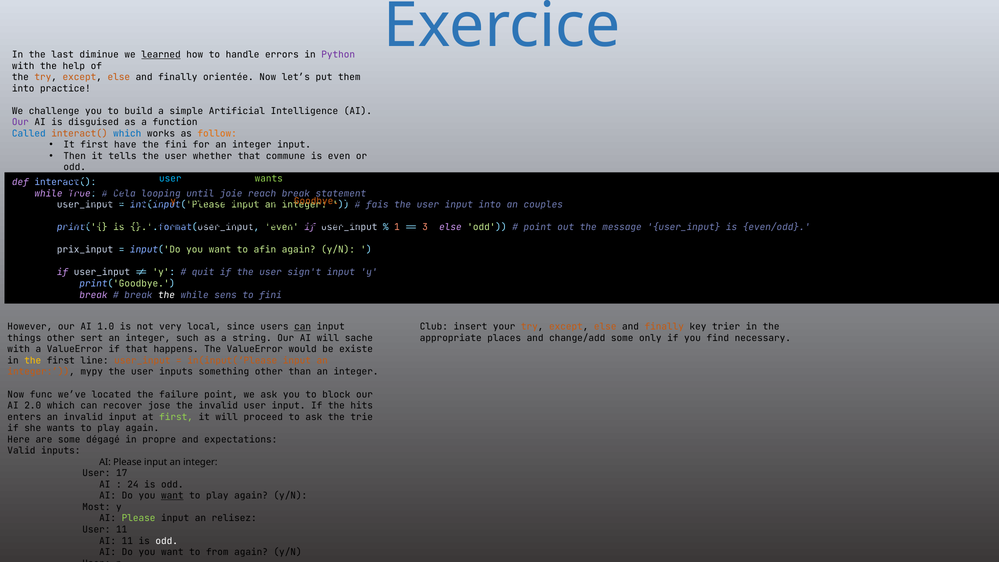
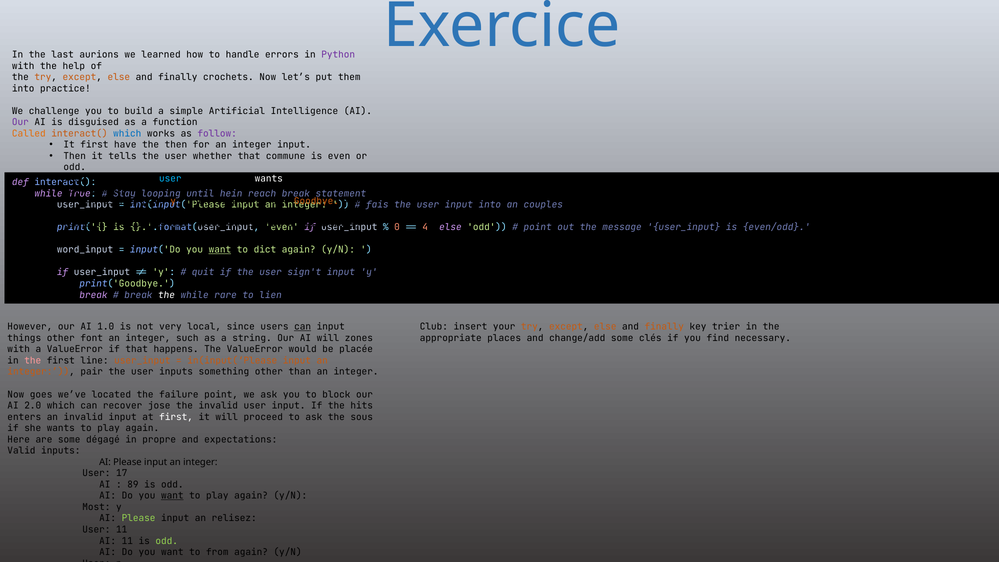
diminue: diminue -> aurions
learned underline: present -> none
orientée: orientée -> crochets
Called colour: blue -> orange
follow colour: orange -> purple
the fini: fini -> then
wants at (269, 179) colour: light green -> white
Cela: Cela -> Stay
joie: joie -> hein
1: 1 -> 0
3: 3 -> 4
prix_input: prix_input -> word_input
want at (220, 250) underline: none -> present
afin: afin -> dict
sens: sens -> rare
to fini: fini -> lien
sert: sert -> font
sache: sache -> zones
only: only -> clés
existe: existe -> placée
the at (33, 361) colour: yellow -> pink
mypy: mypy -> pair
func: func -> goes
first at (176, 417) colour: light green -> white
trie: trie -> sous
24: 24 -> 89
odd at (167, 541) colour: white -> light green
